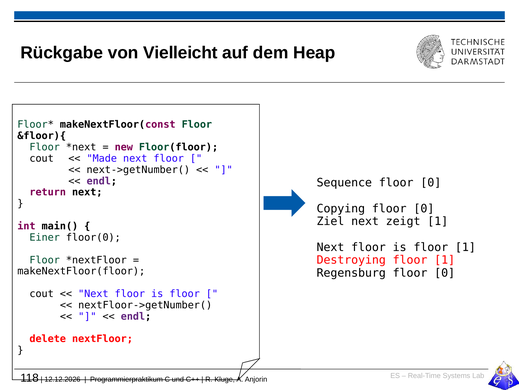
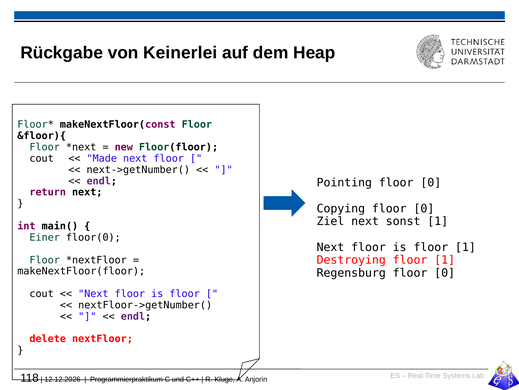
Vielleicht: Vielleicht -> Keinerlei
Sequence: Sequence -> Pointing
zeigt: zeigt -> sonst
